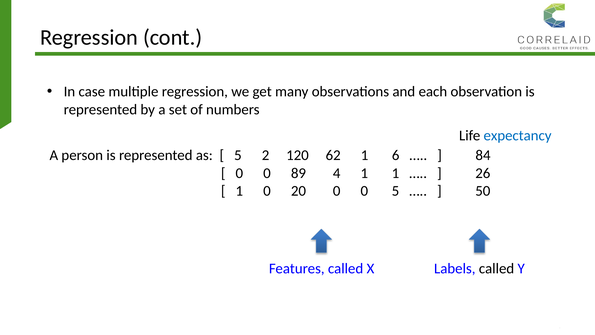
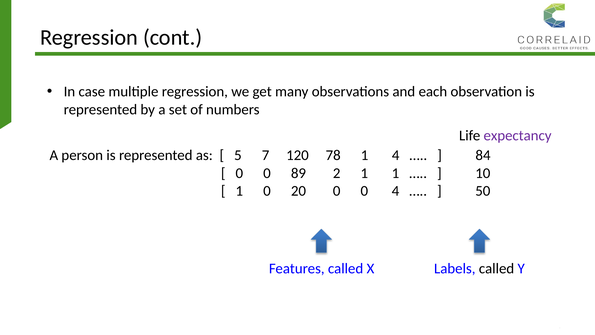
expectancy colour: blue -> purple
2: 2 -> 7
62: 62 -> 78
1 6: 6 -> 4
4: 4 -> 2
26: 26 -> 10
0 5: 5 -> 4
